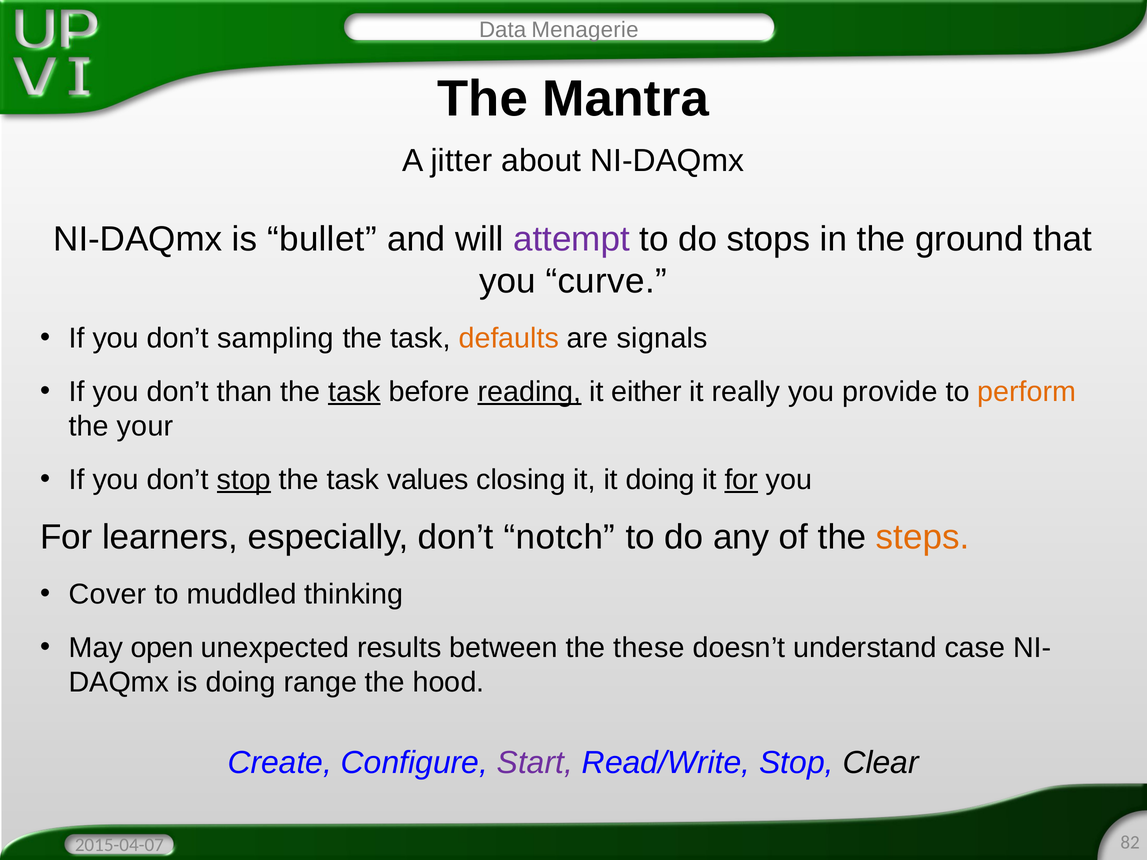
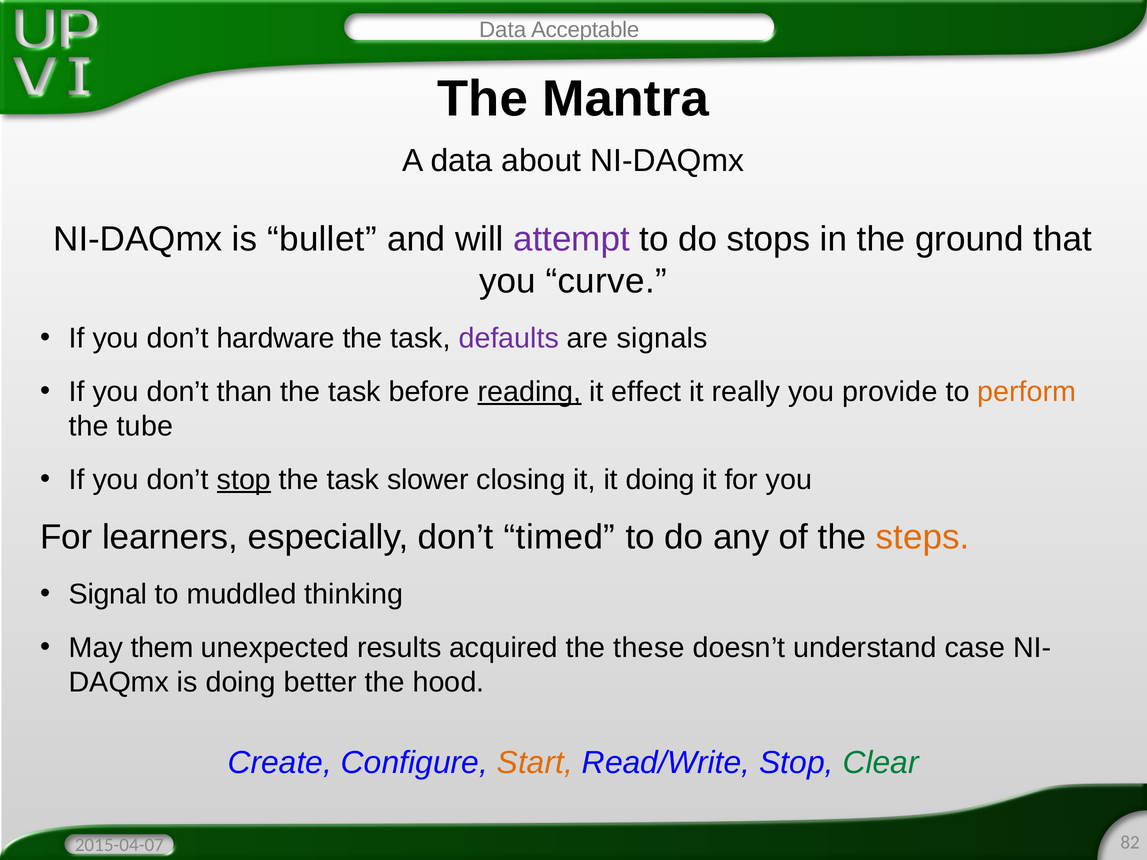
Menagerie: Menagerie -> Acceptable
A jitter: jitter -> data
sampling: sampling -> hardware
defaults colour: orange -> purple
task at (354, 392) underline: present -> none
either: either -> effect
your: your -> tube
values: values -> slower
for at (741, 480) underline: present -> none
notch: notch -> timed
Cover: Cover -> Signal
open: open -> them
between: between -> acquired
range: range -> better
Start colour: purple -> orange
Clear colour: black -> green
